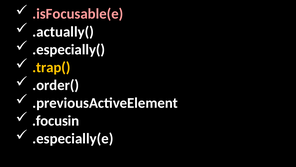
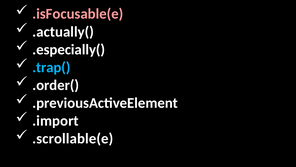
.trap( colour: yellow -> light blue
.focusin: .focusin -> .import
.especially(e: .especially(e -> .scrollable(e
